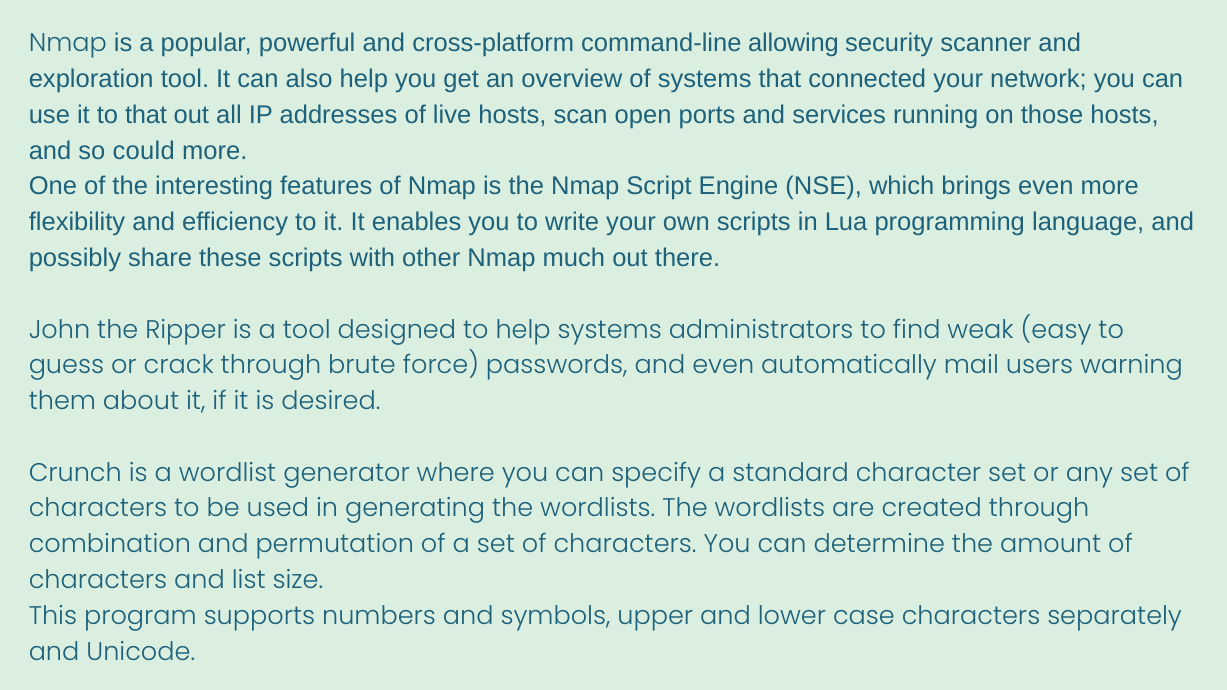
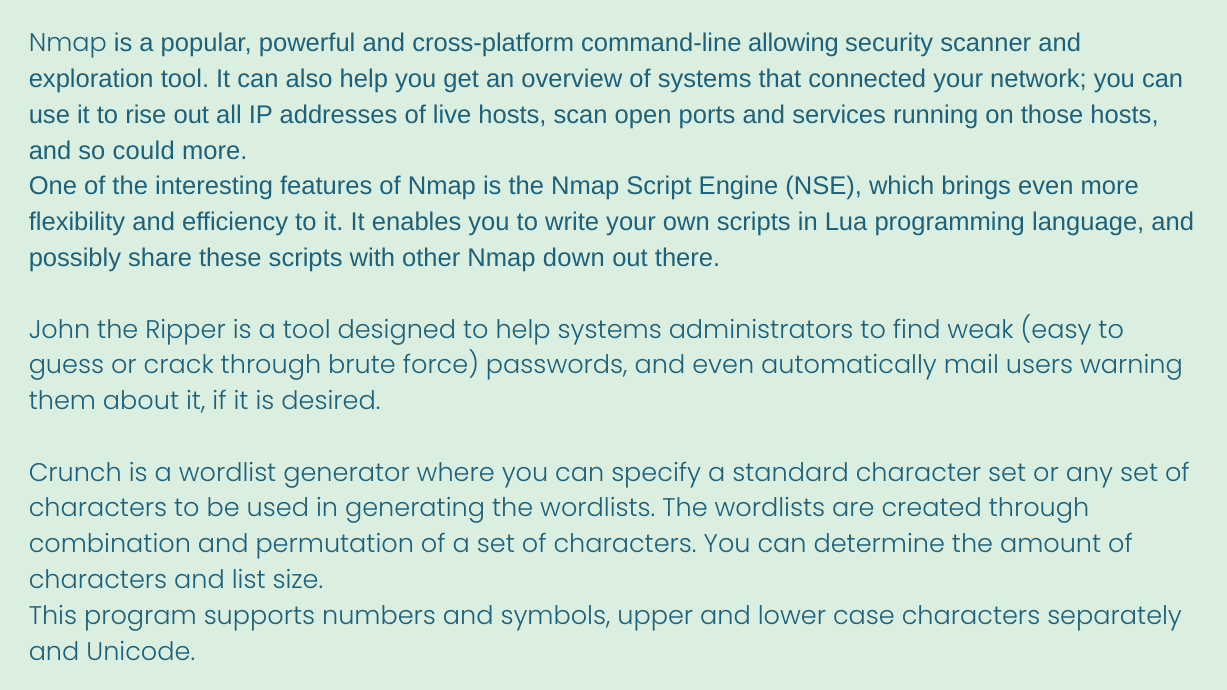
to that: that -> rise
much: much -> down
